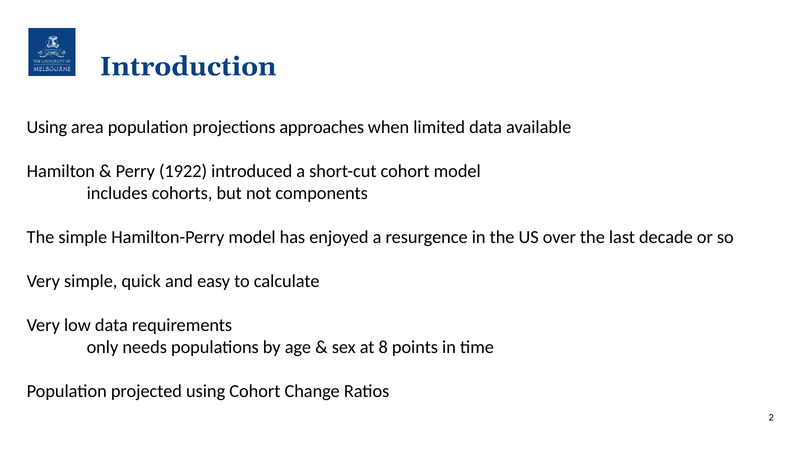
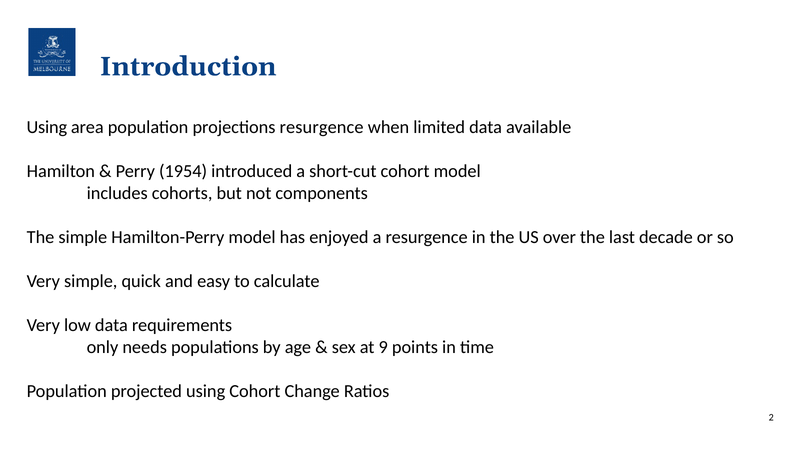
projections approaches: approaches -> resurgence
1922: 1922 -> 1954
8: 8 -> 9
